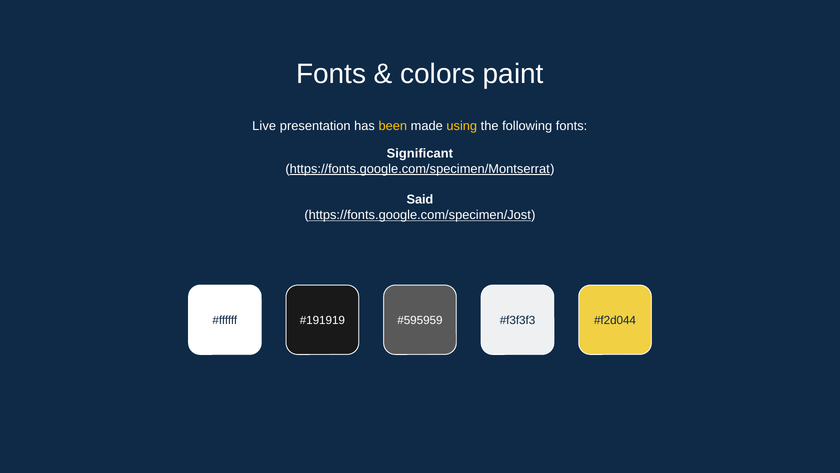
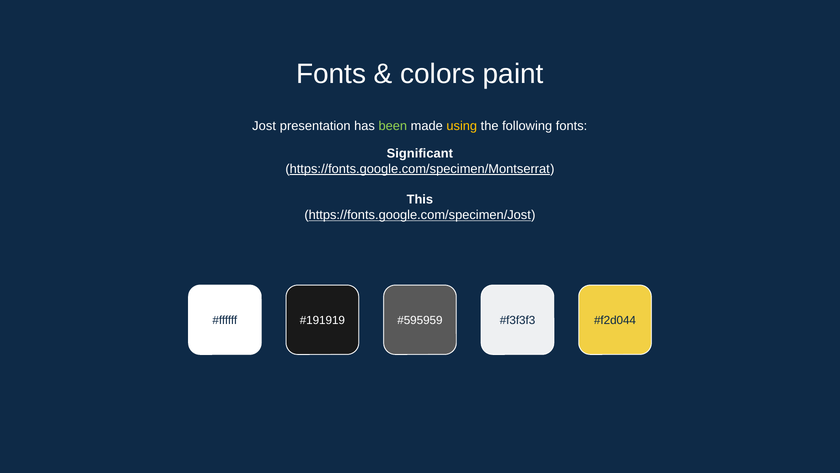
Live: Live -> Jost
been colour: yellow -> light green
Said: Said -> This
